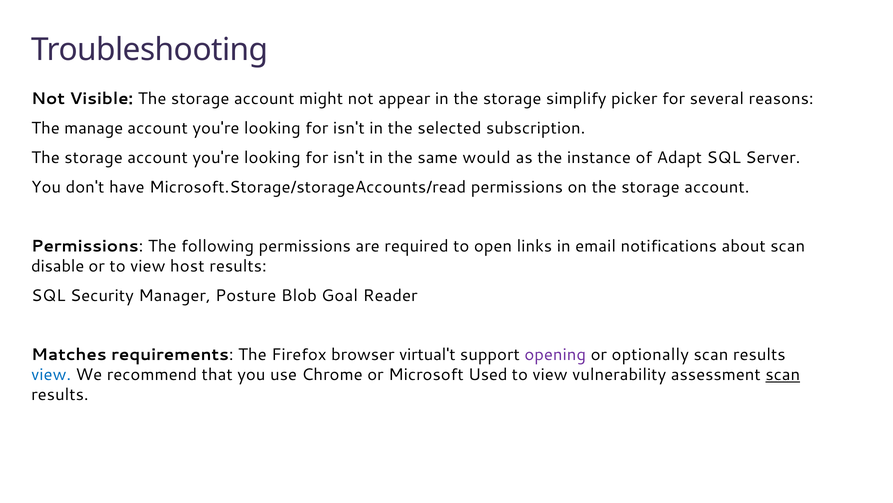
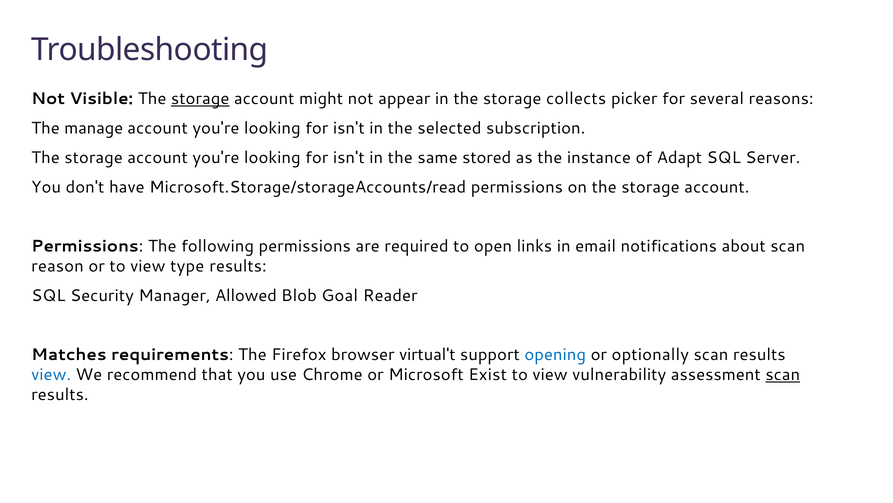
storage at (200, 99) underline: none -> present
simplify: simplify -> collects
would: would -> stored
disable: disable -> reason
host: host -> type
Posture: Posture -> Allowed
opening colour: purple -> blue
Used: Used -> Exist
